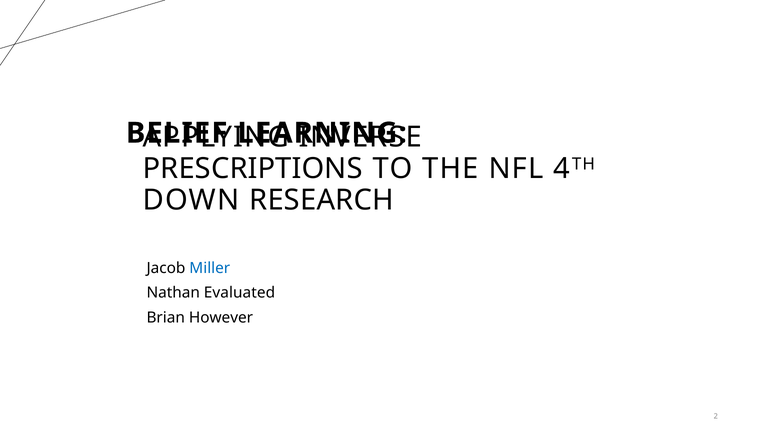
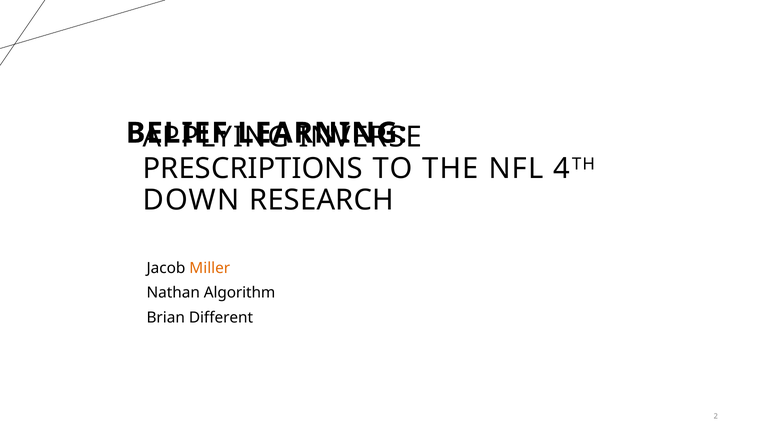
Miller colour: blue -> orange
Evaluated: Evaluated -> Algorithm
However: However -> Different
